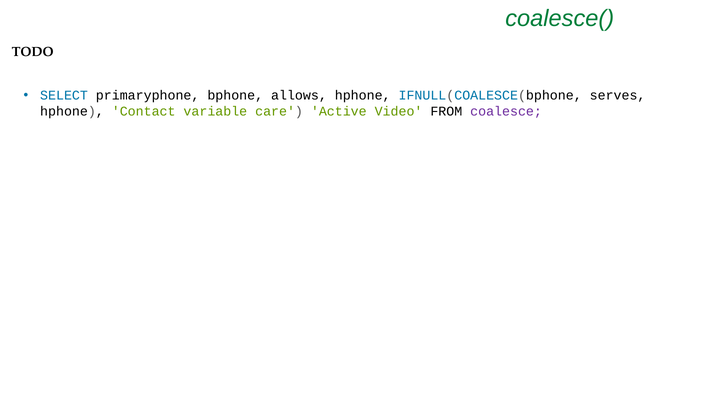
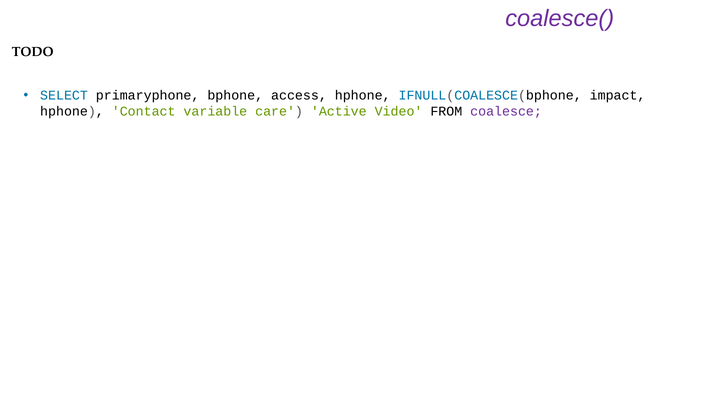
coalesce( colour: green -> purple
allows: allows -> access
serves: serves -> impact
